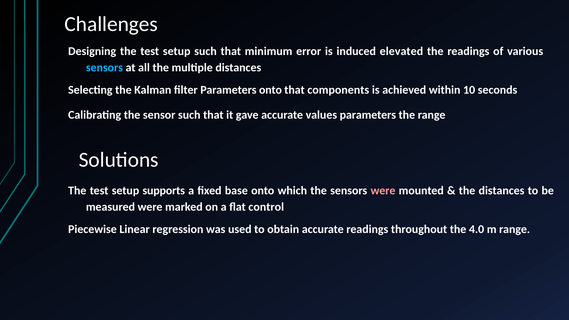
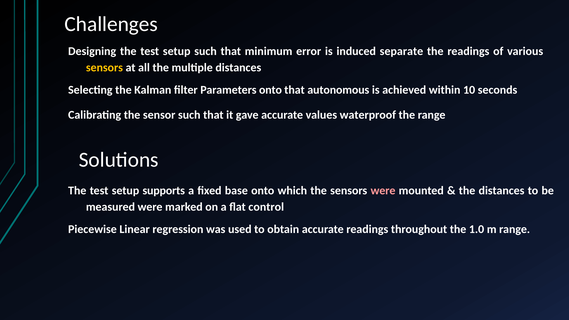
elevated: elevated -> separate
sensors at (104, 68) colour: light blue -> yellow
components: components -> autonomous
values parameters: parameters -> waterproof
4.0: 4.0 -> 1.0
